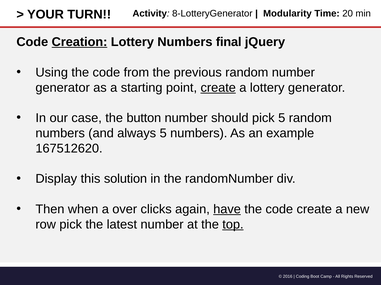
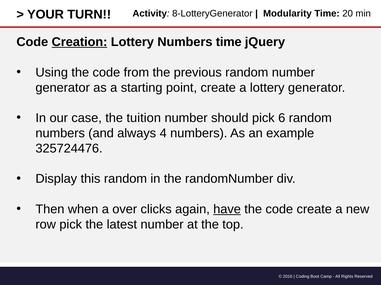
Numbers final: final -> time
create at (218, 88) underline: present -> none
button: button -> tuition
pick 5: 5 -> 6
always 5: 5 -> 4
167512620: 167512620 -> 325724476
this solution: solution -> random
top underline: present -> none
